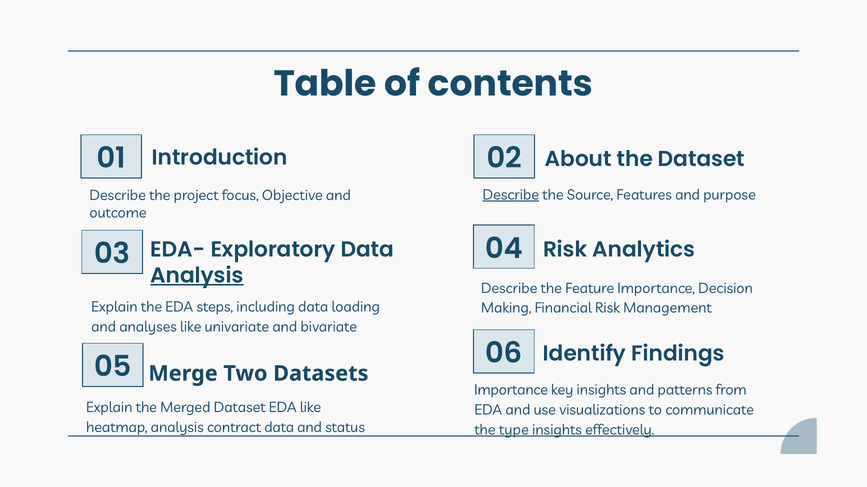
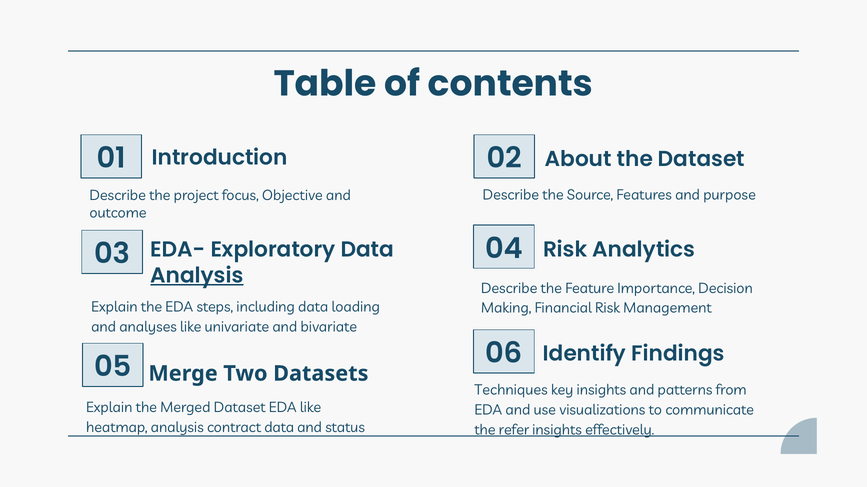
Describe at (511, 195) underline: present -> none
Importance at (511, 391): Importance -> Techniques
type: type -> refer
